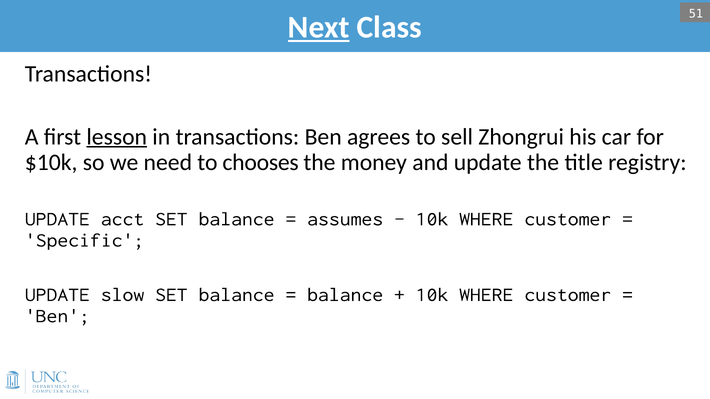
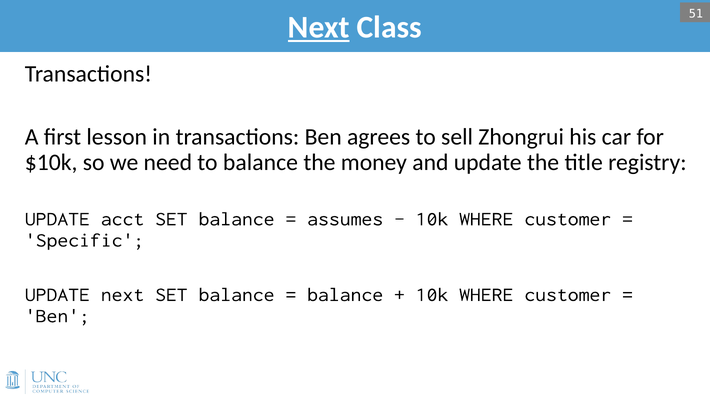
lesson underline: present -> none
to chooses: chooses -> balance
UPDATE slow: slow -> next
